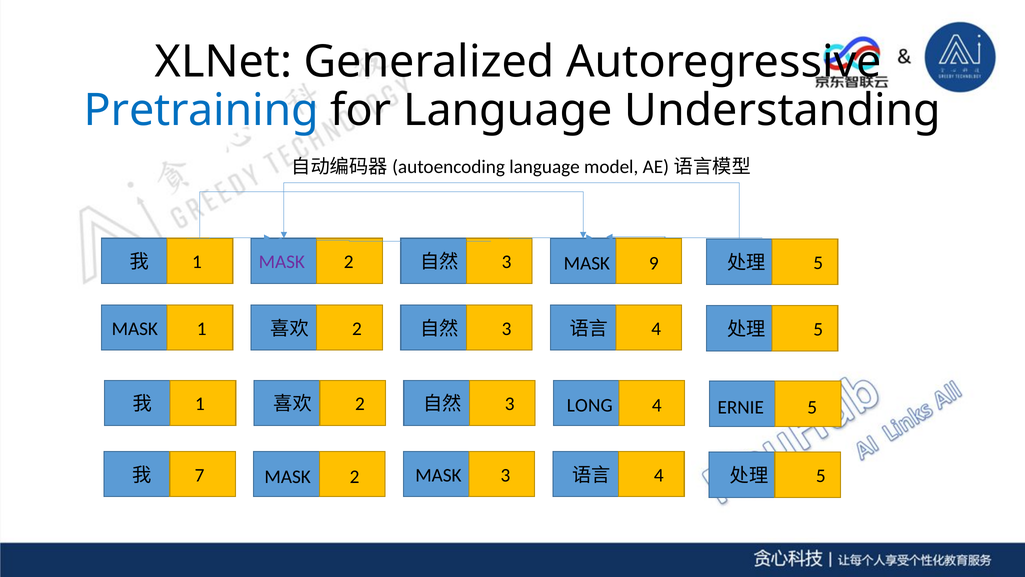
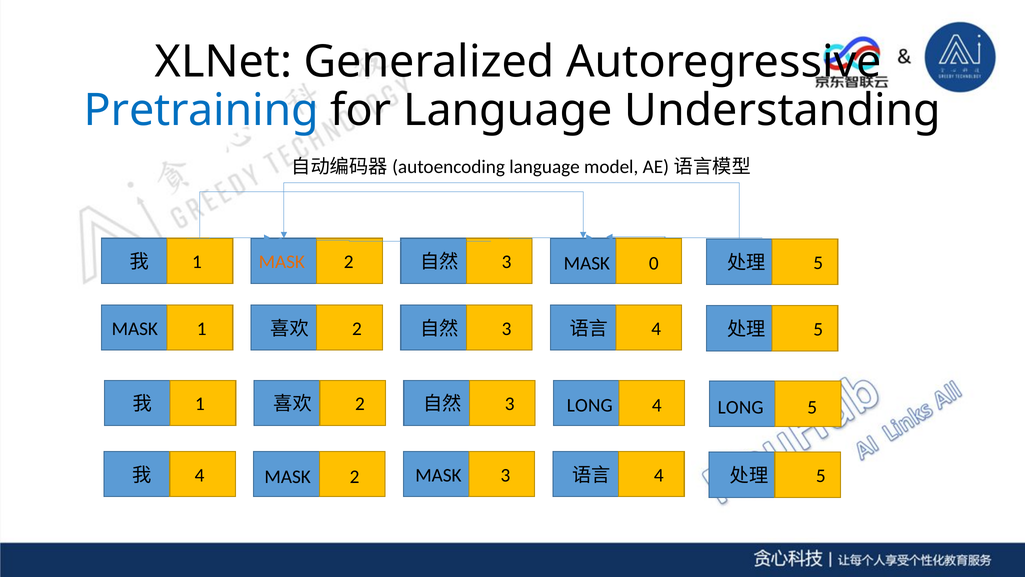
MASK at (282, 262) colour: purple -> orange
9: 9 -> 0
4 ERNIE: ERNIE -> LONG
7 at (200, 475): 7 -> 4
